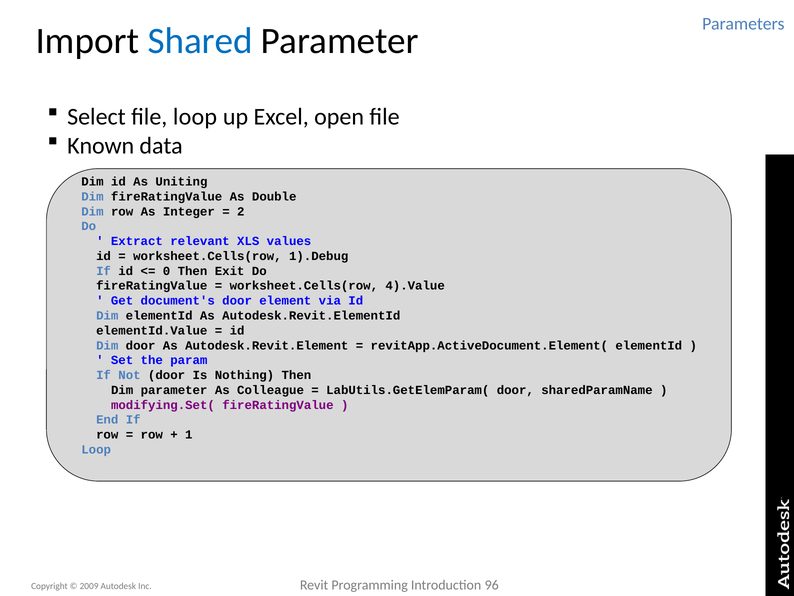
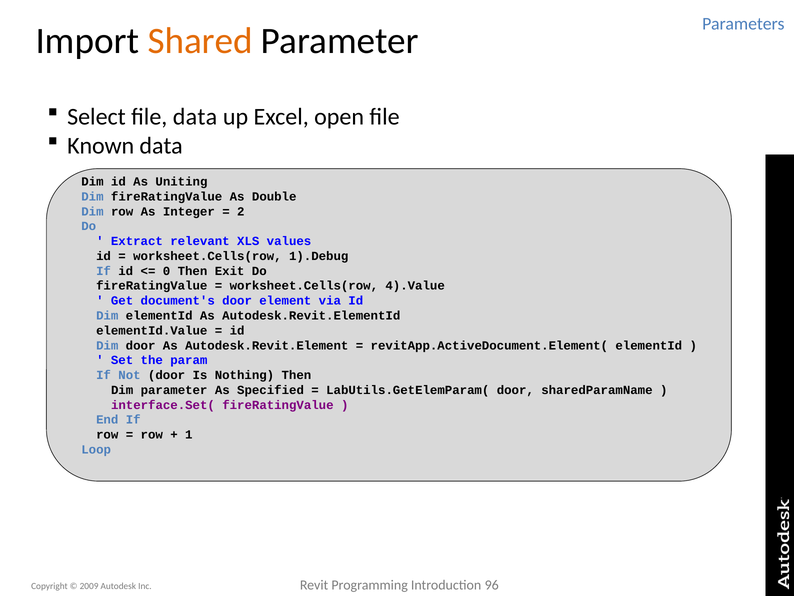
Shared colour: blue -> orange
file loop: loop -> data
Colleague: Colleague -> Specified
modifying.Set(: modifying.Set( -> interface.Set(
